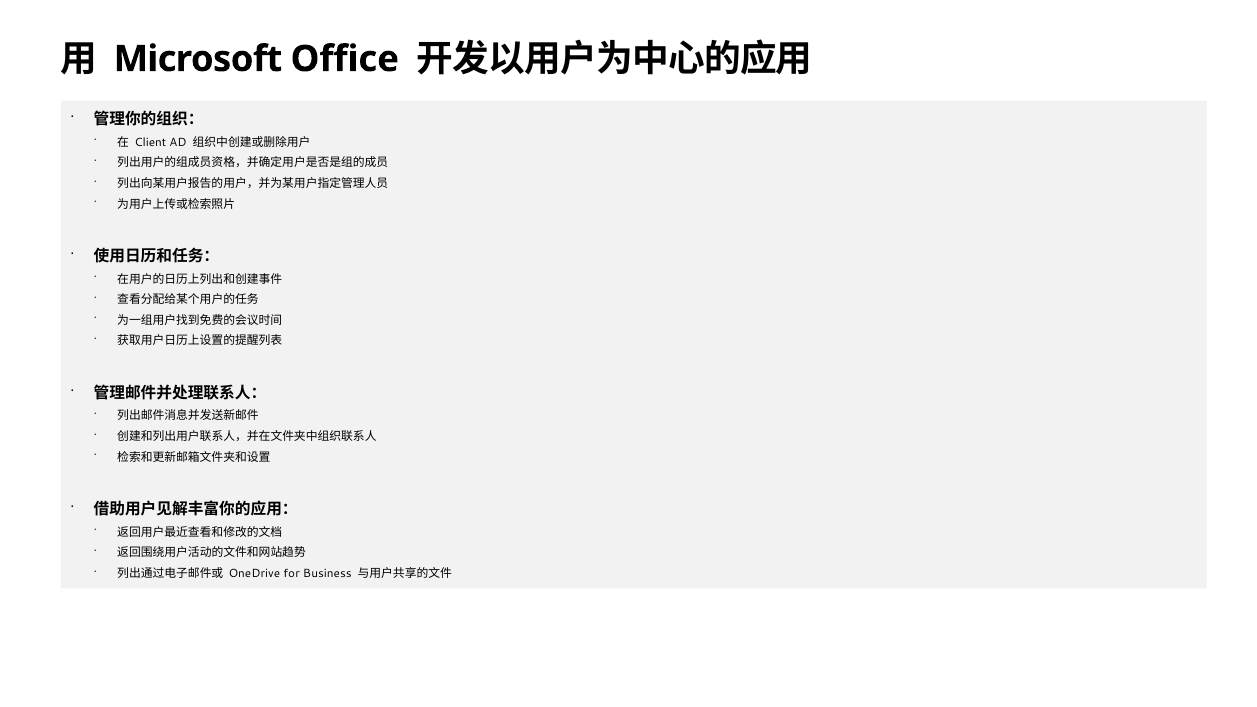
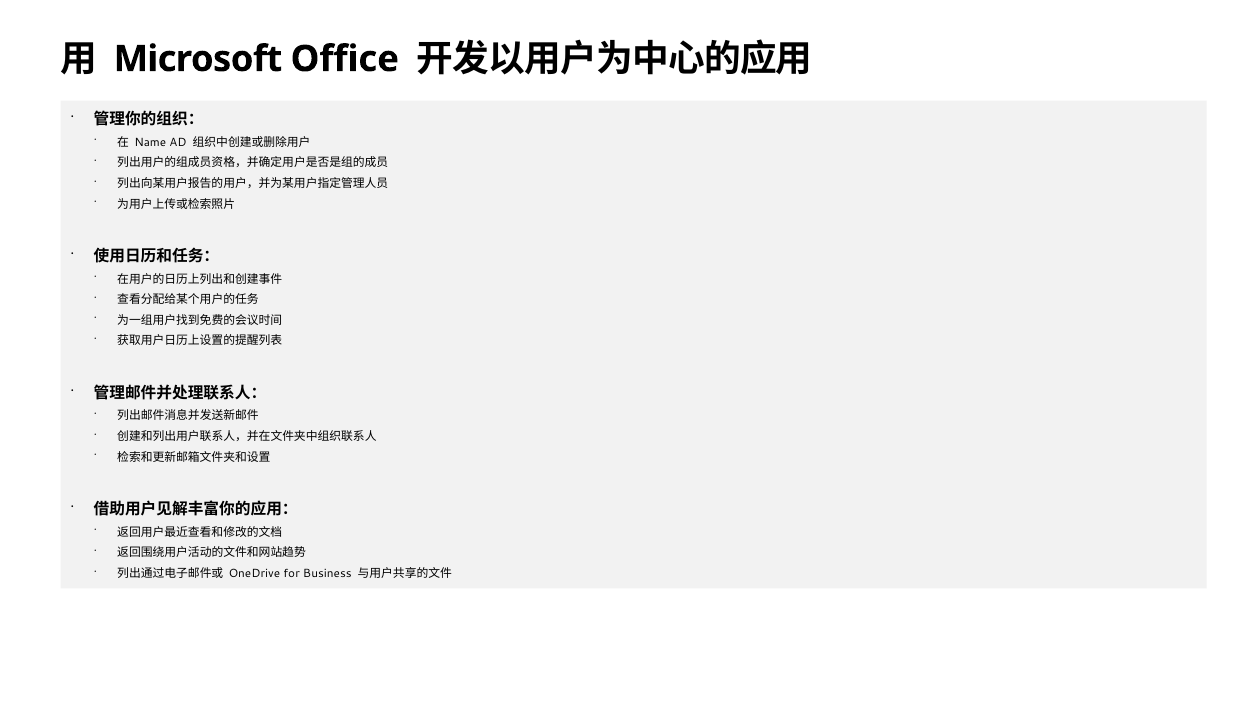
Client: Client -> Name
